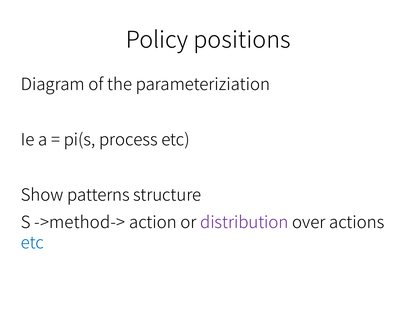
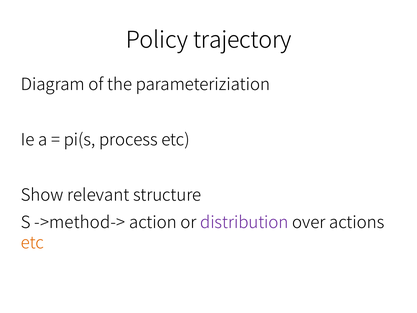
positions: positions -> trajectory
patterns: patterns -> relevant
etc at (32, 243) colour: blue -> orange
